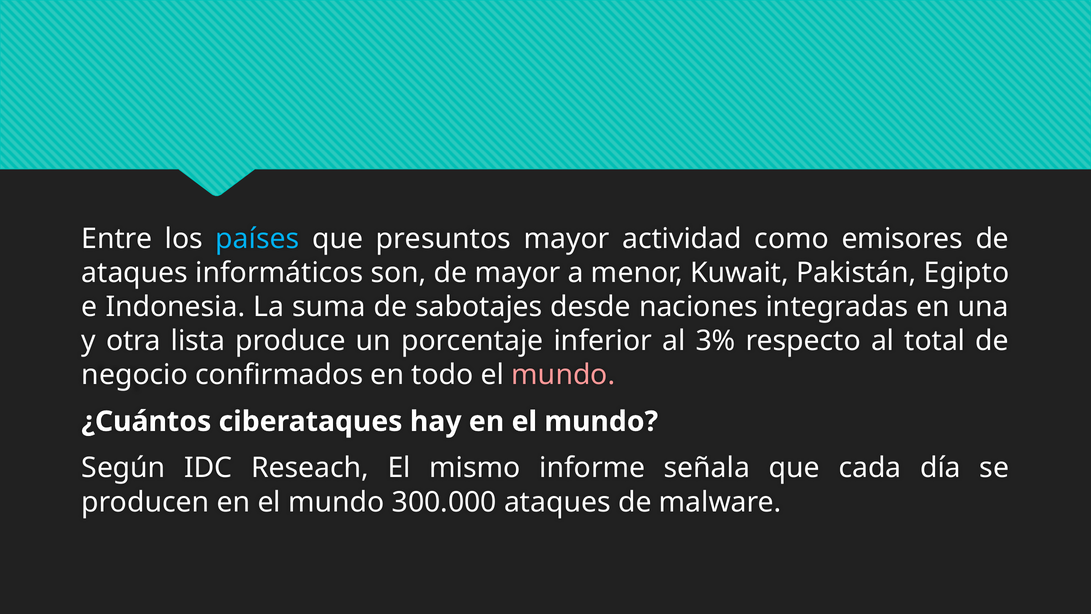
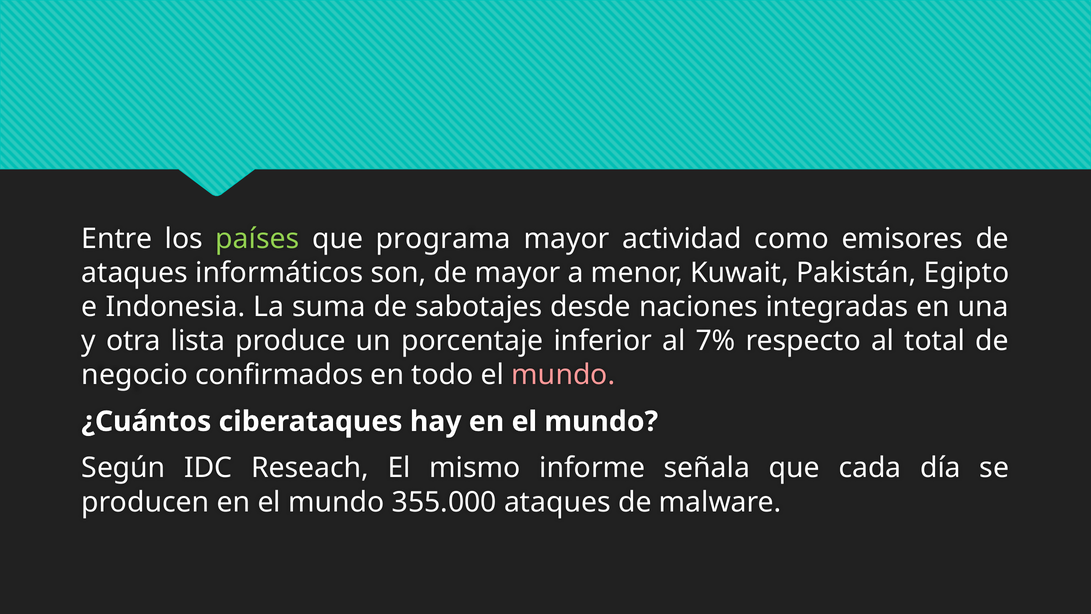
países colour: light blue -> light green
presuntos: presuntos -> programa
3%: 3% -> 7%
300.000: 300.000 -> 355.000
